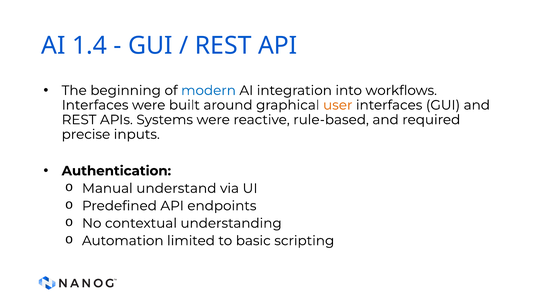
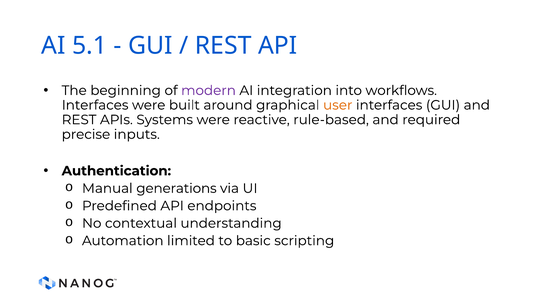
1.4: 1.4 -> 5.1
modern colour: blue -> purple
understand: understand -> generations
